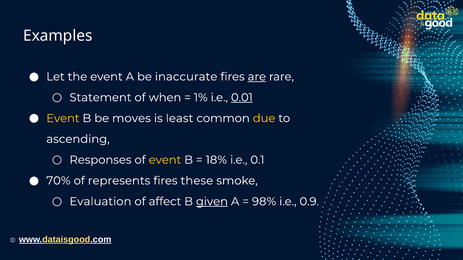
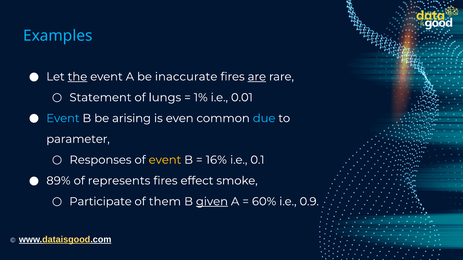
Examples colour: white -> light blue
the underline: none -> present
when: when -> lungs
0.01 underline: present -> none
Event at (63, 118) colour: yellow -> light blue
moves: moves -> arising
least: least -> even
due colour: yellow -> light blue
ascending: ascending -> parameter
18%: 18% -> 16%
70%: 70% -> 89%
these: these -> effect
Evaluation: Evaluation -> Participate
affect: affect -> them
98%: 98% -> 60%
